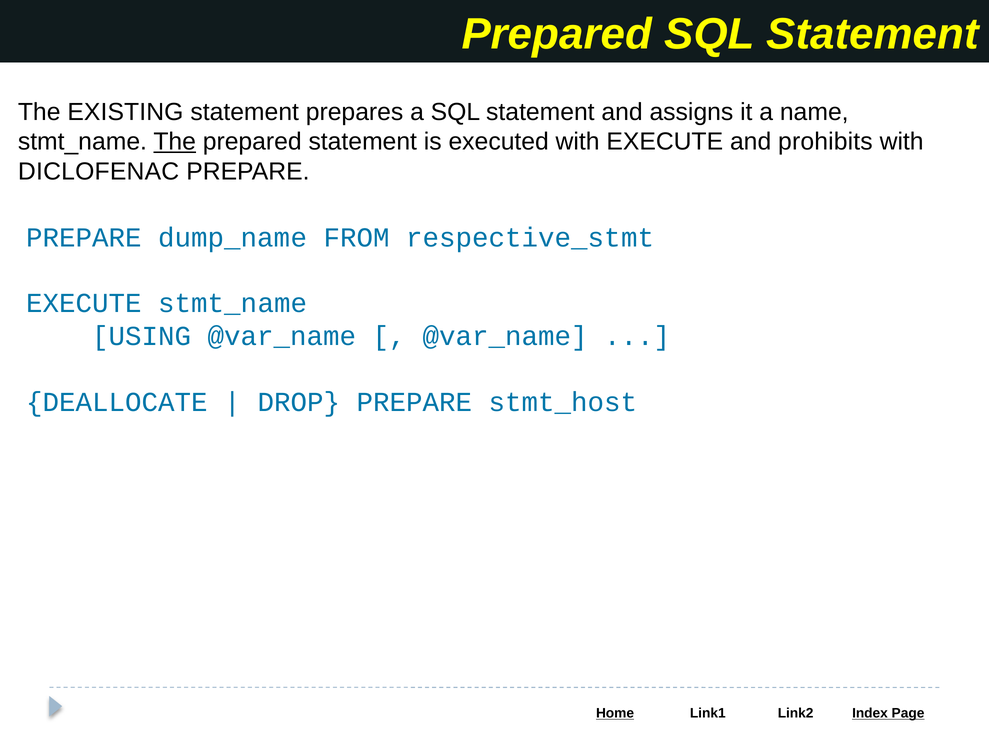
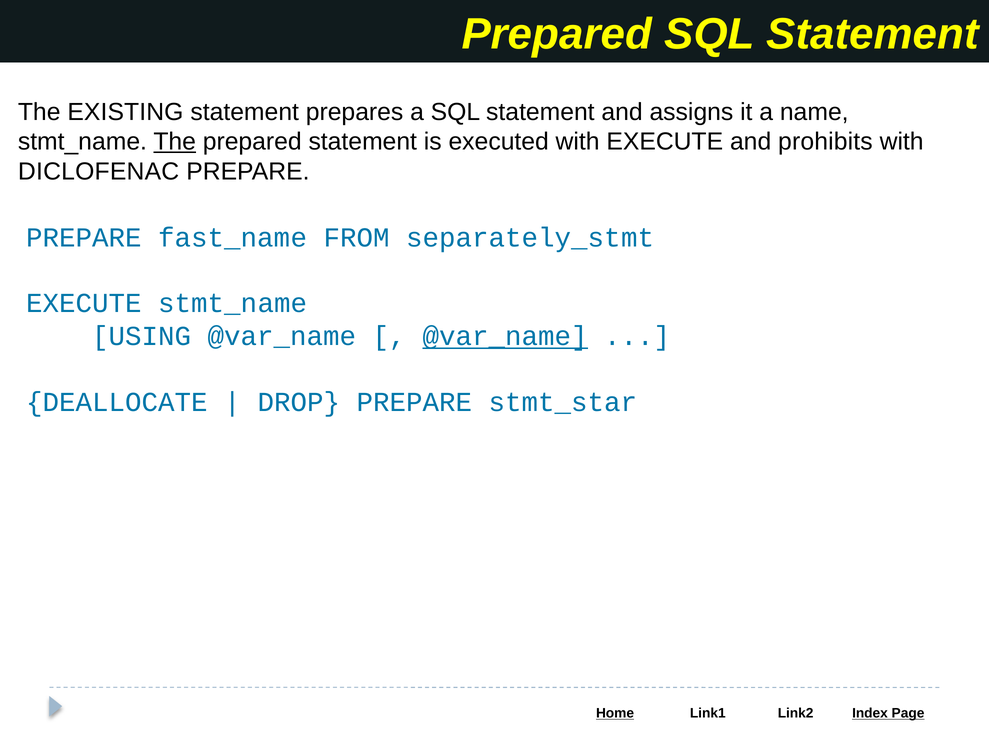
dump_name: dump_name -> fast_name
respective_stmt: respective_stmt -> separately_stmt
@var_name at (505, 336) underline: none -> present
stmt_host: stmt_host -> stmt_star
